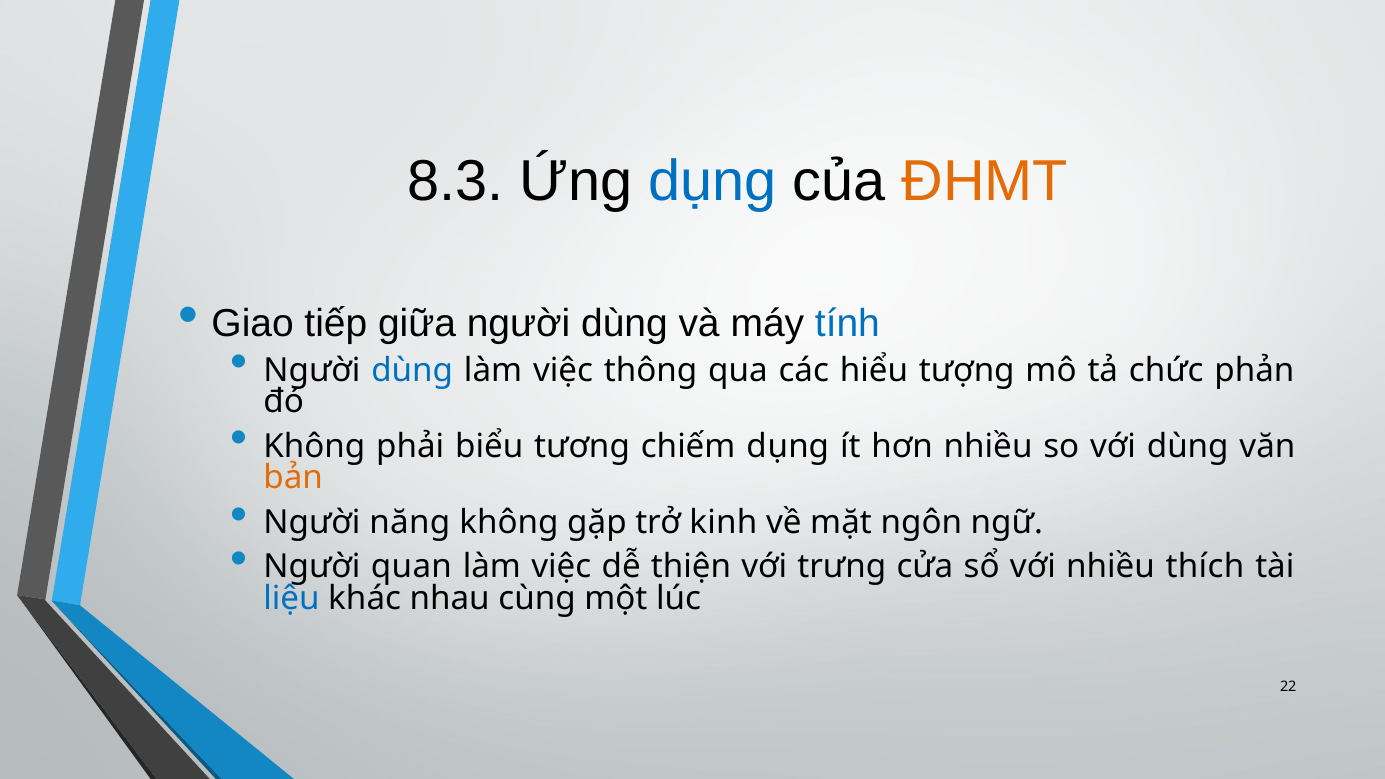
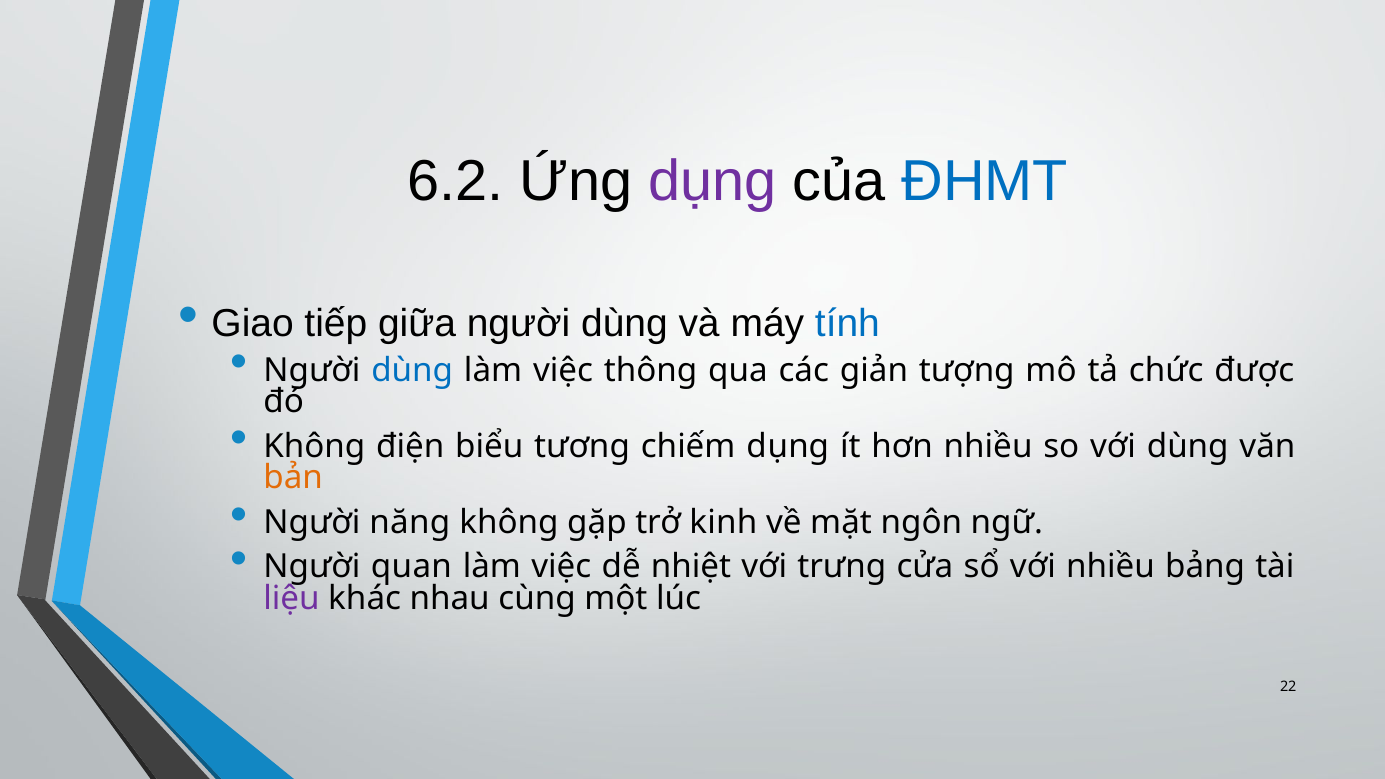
8.3: 8.3 -> 6.2
dụng colour: blue -> purple
ĐHMT colour: orange -> blue
hiểu: hiểu -> giản
phản: phản -> được
phải: phải -> điện
thiện: thiện -> nhiệt
thích: thích -> bảng
liệu colour: blue -> purple
